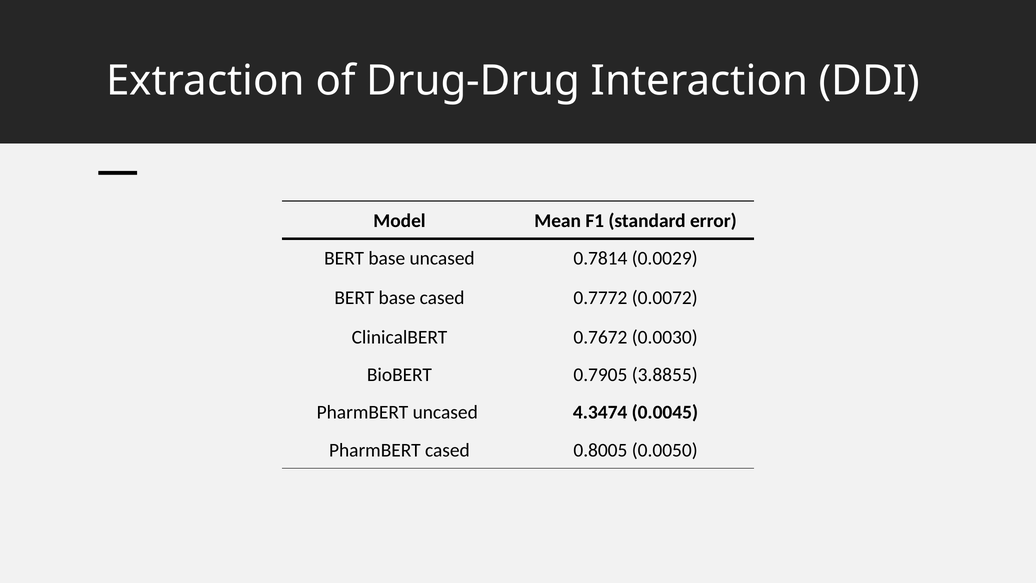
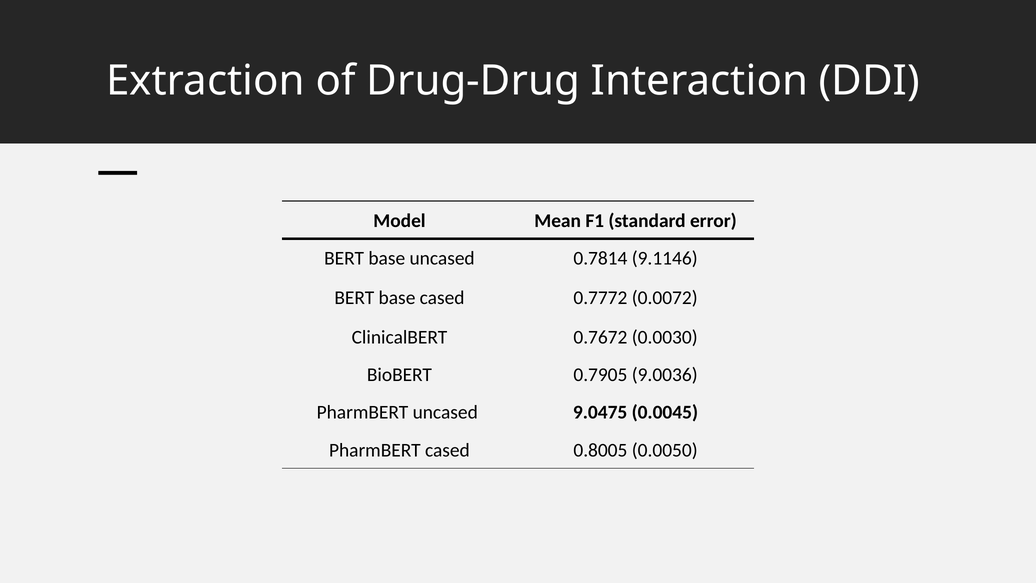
0.0029: 0.0029 -> 9.1146
3.8855: 3.8855 -> 9.0036
4.3474: 4.3474 -> 9.0475
